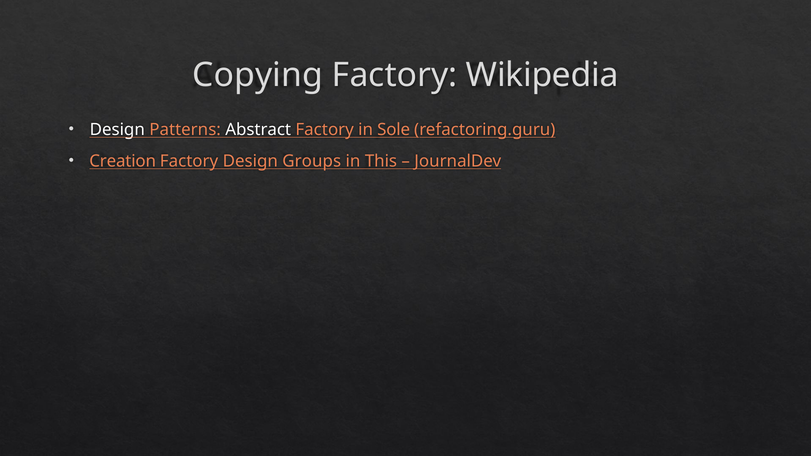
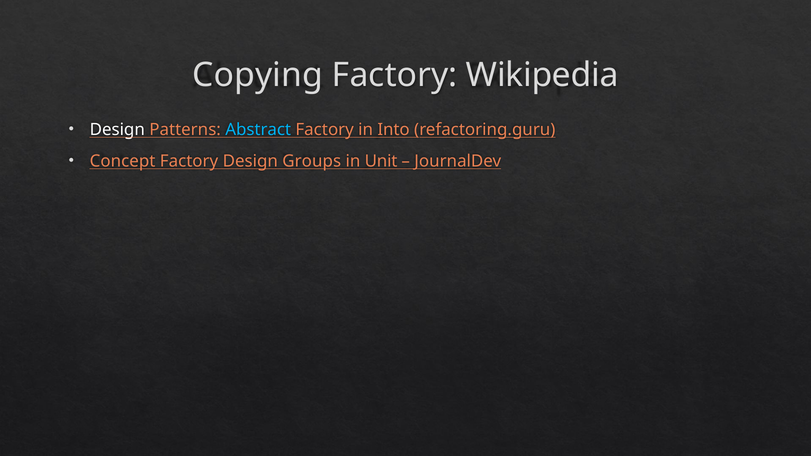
Abstract colour: white -> light blue
Sole: Sole -> Into
Creation: Creation -> Concept
This: This -> Unit
